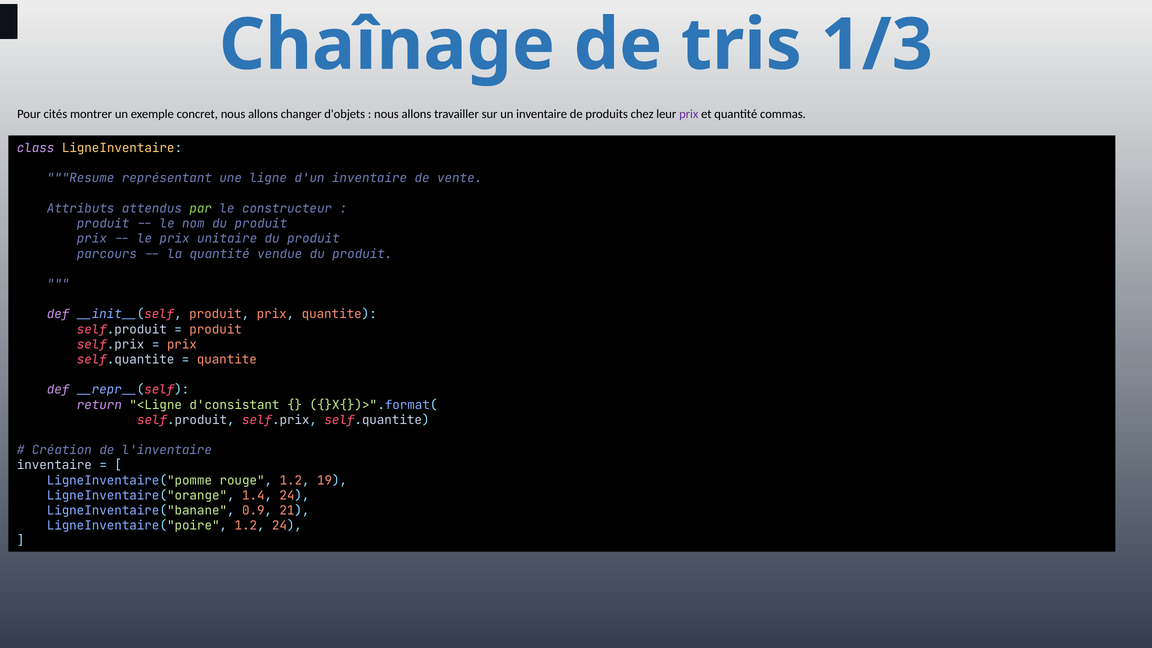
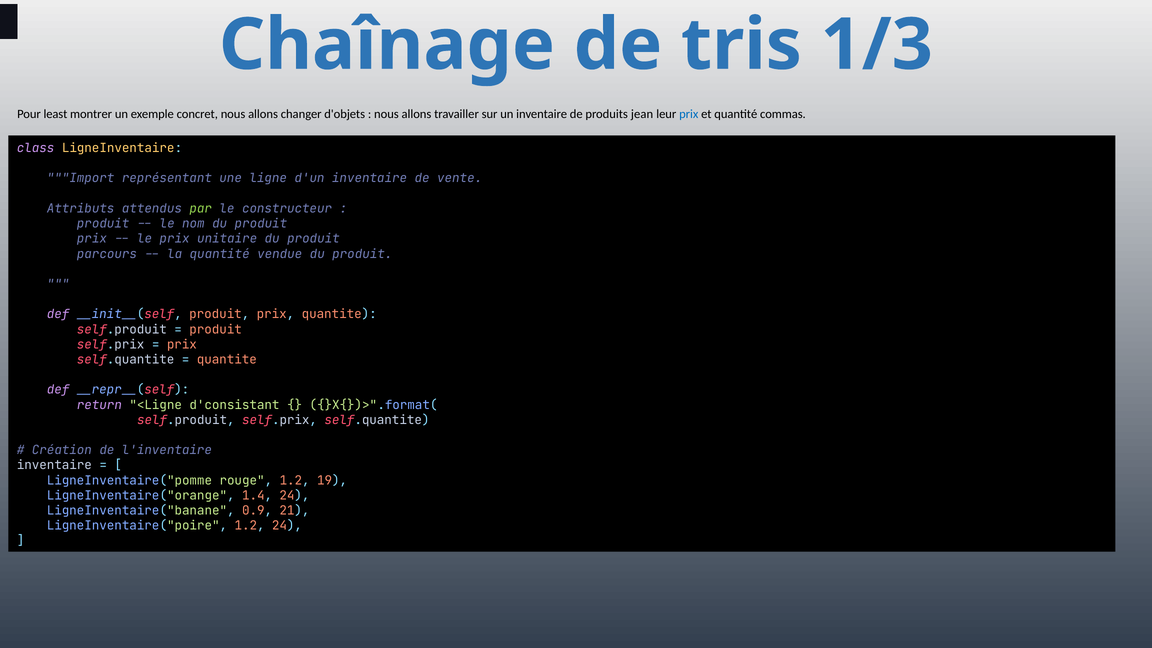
cités: cités -> least
chez: chez -> jean
prix at (689, 114) colour: purple -> blue
Resume: Resume -> Import
